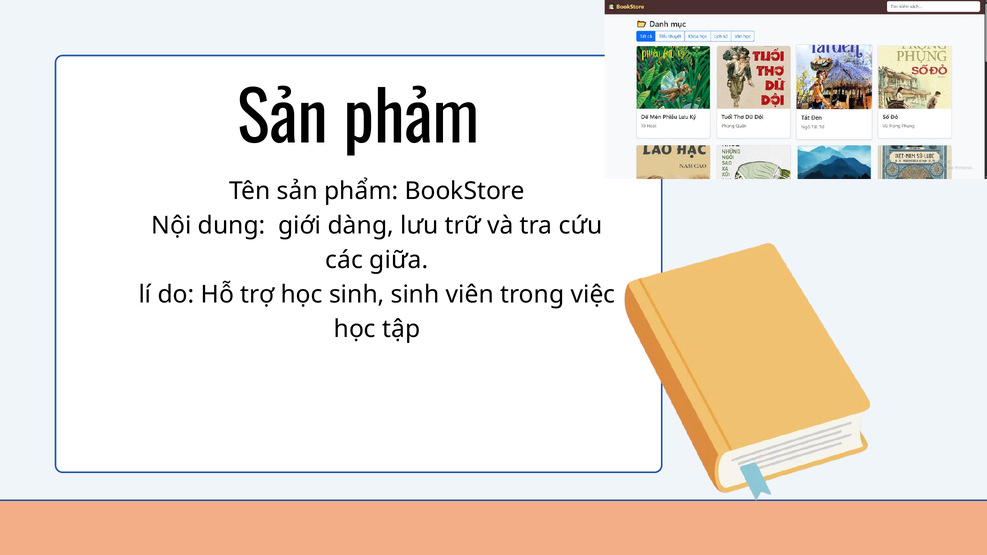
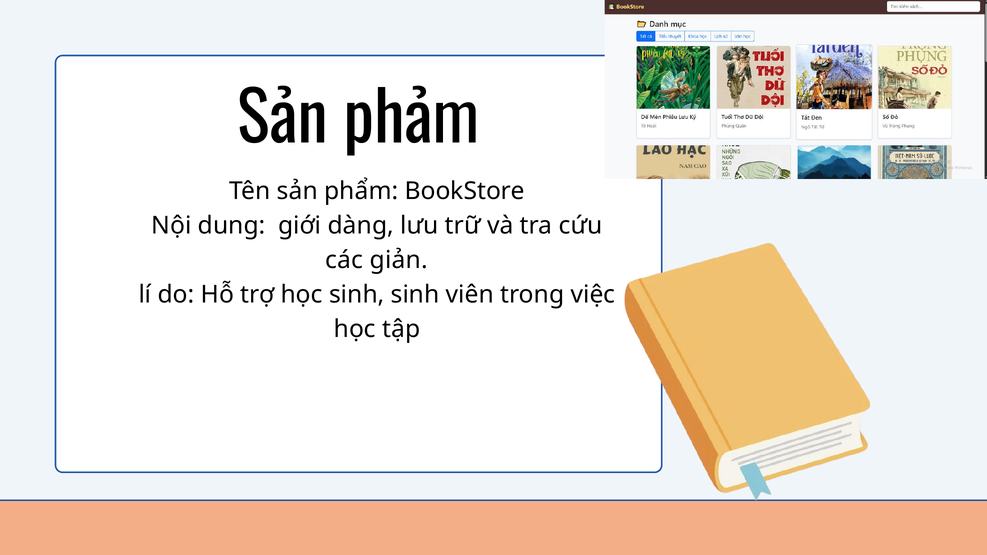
giữa: giữa -> giản
